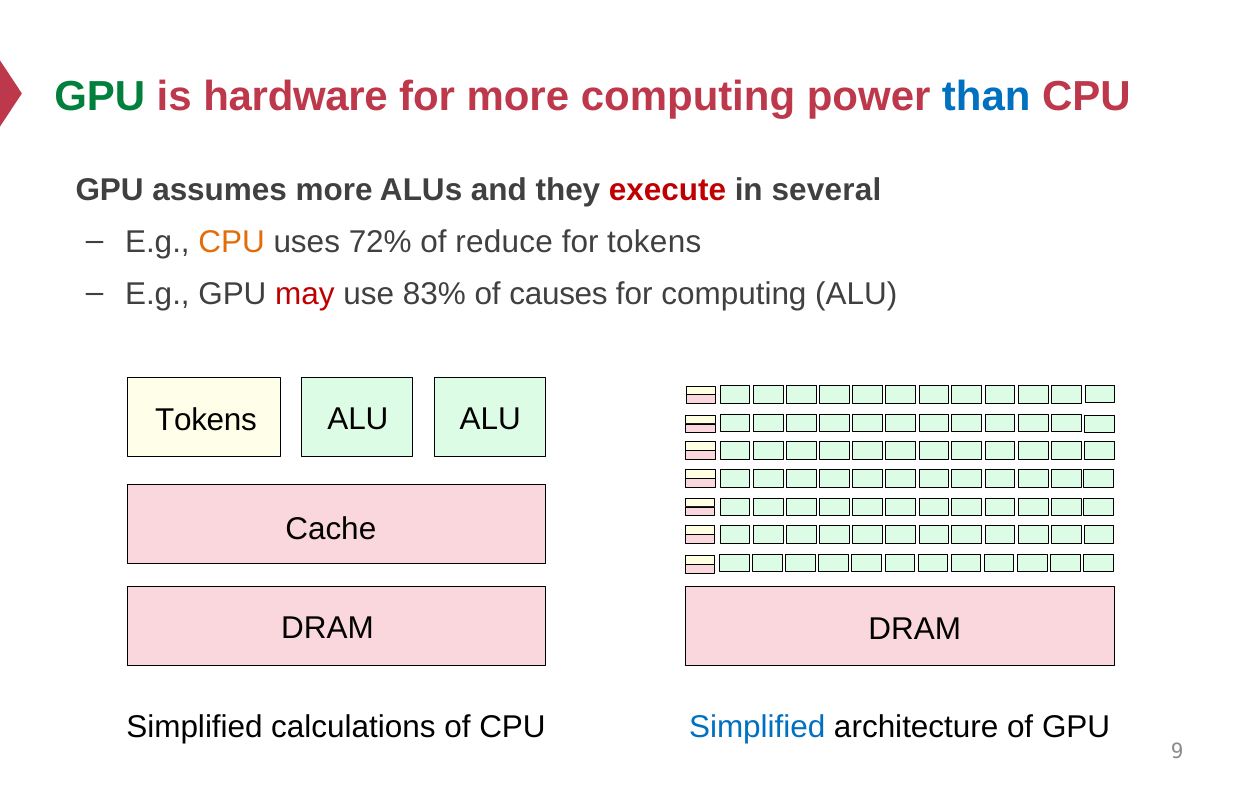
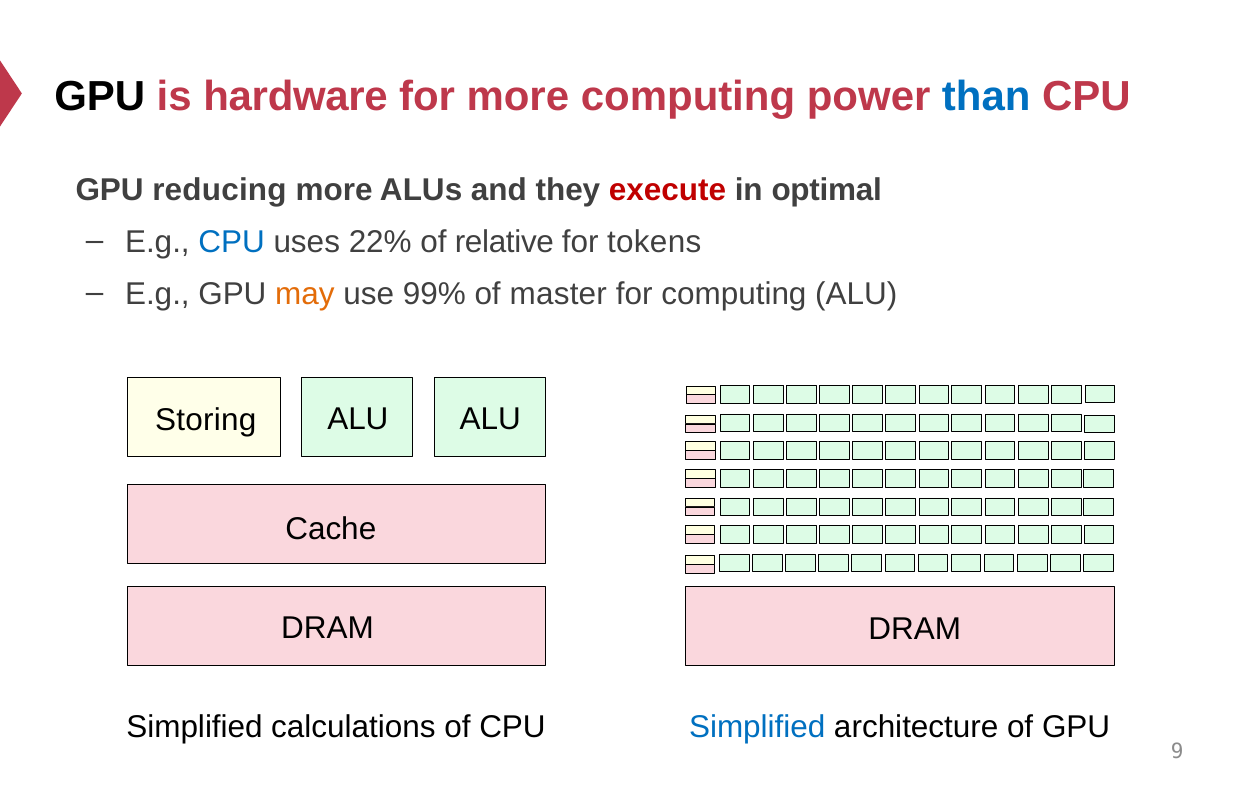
GPU at (100, 96) colour: green -> black
assumes: assumes -> reducing
several: several -> optimal
CPU at (232, 242) colour: orange -> blue
72%: 72% -> 22%
reduce: reduce -> relative
may colour: red -> orange
83%: 83% -> 99%
causes: causes -> master
Tokens at (206, 420): Tokens -> Storing
